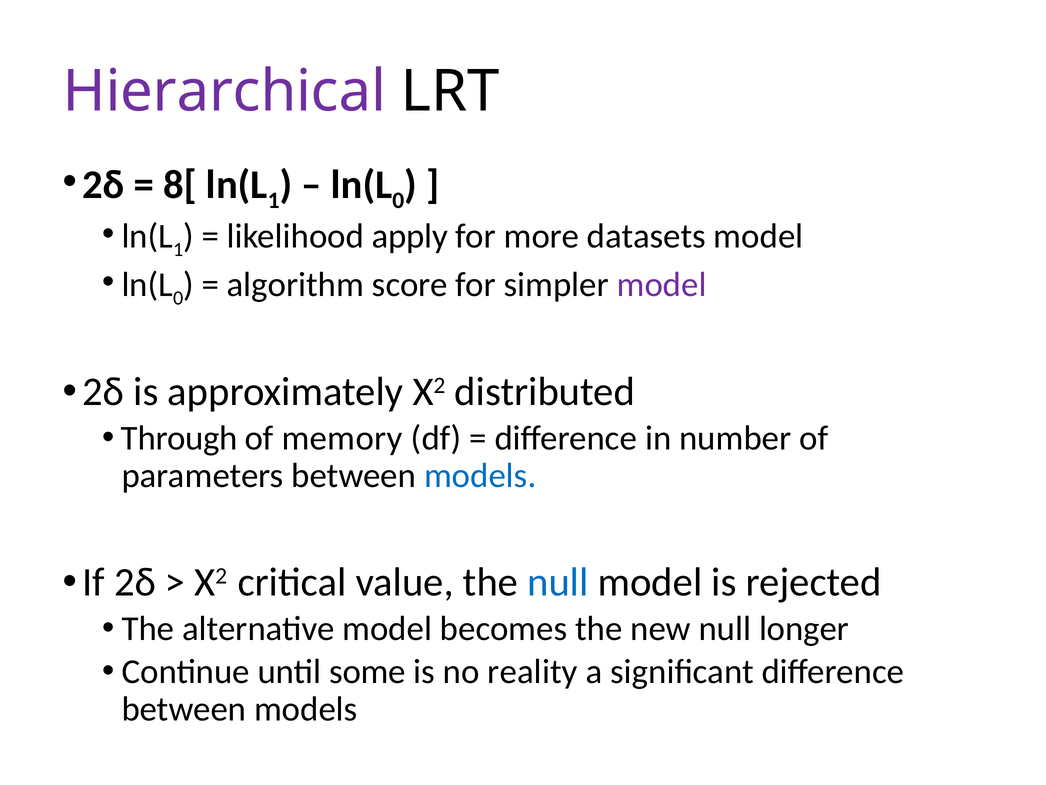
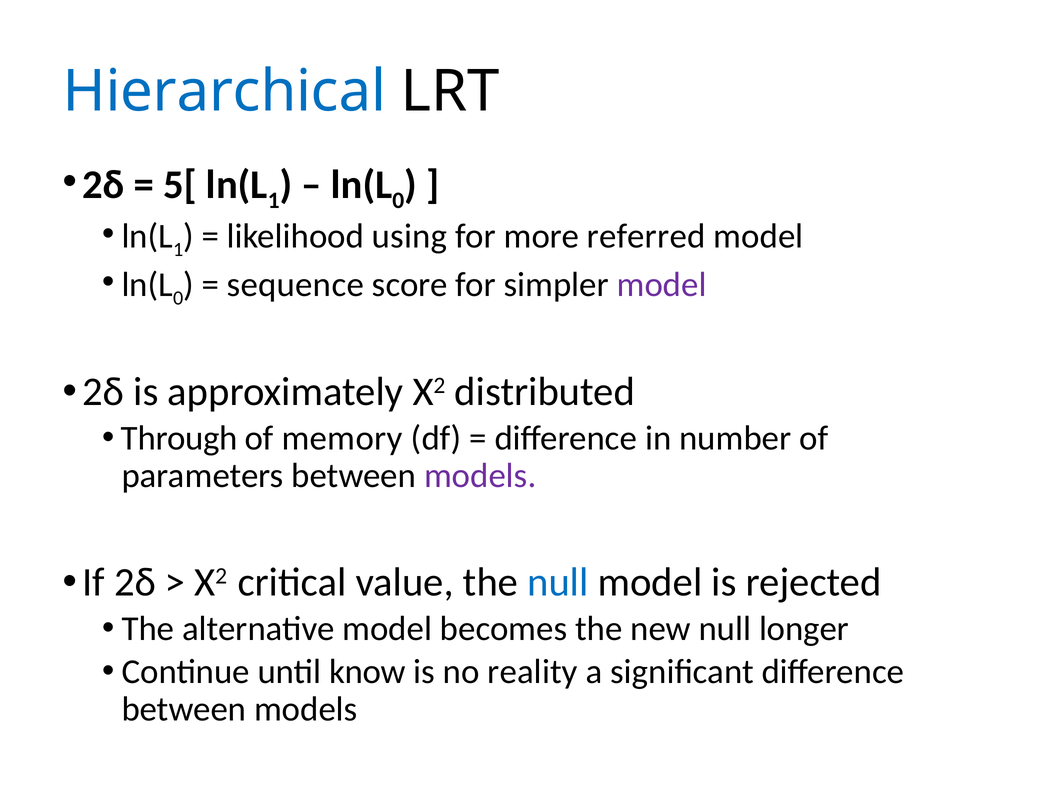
Hierarchical colour: purple -> blue
8[: 8[ -> 5[
apply: apply -> using
datasets: datasets -> referred
algorithm: algorithm -> sequence
models at (480, 476) colour: blue -> purple
some: some -> know
